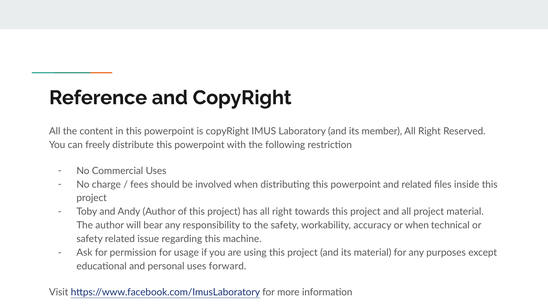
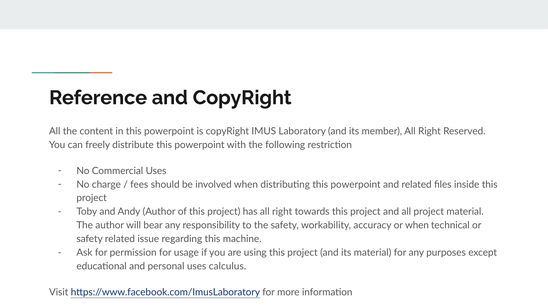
forward: forward -> calculus
